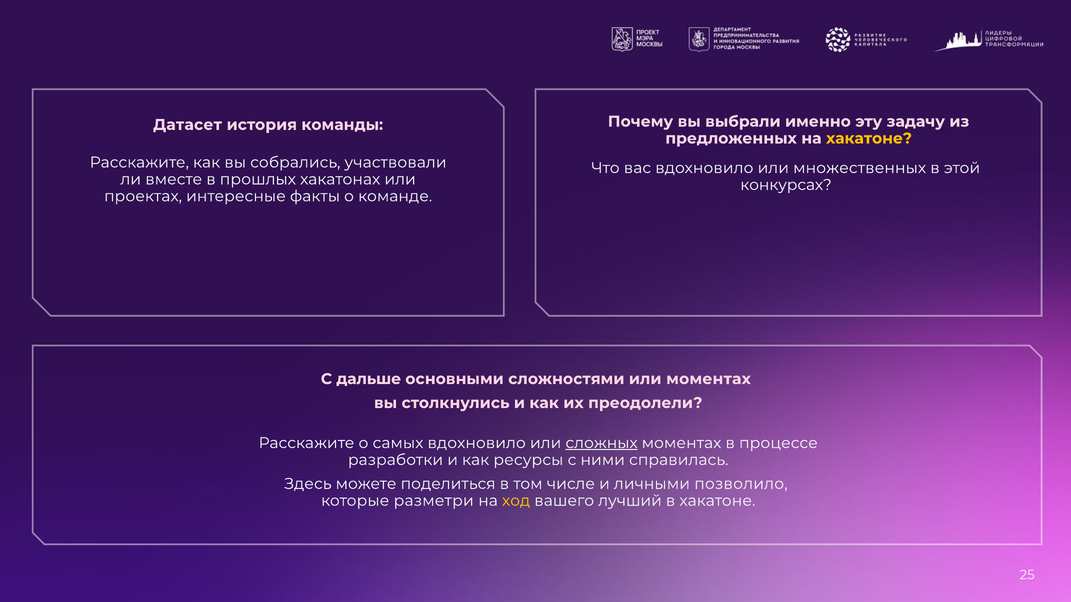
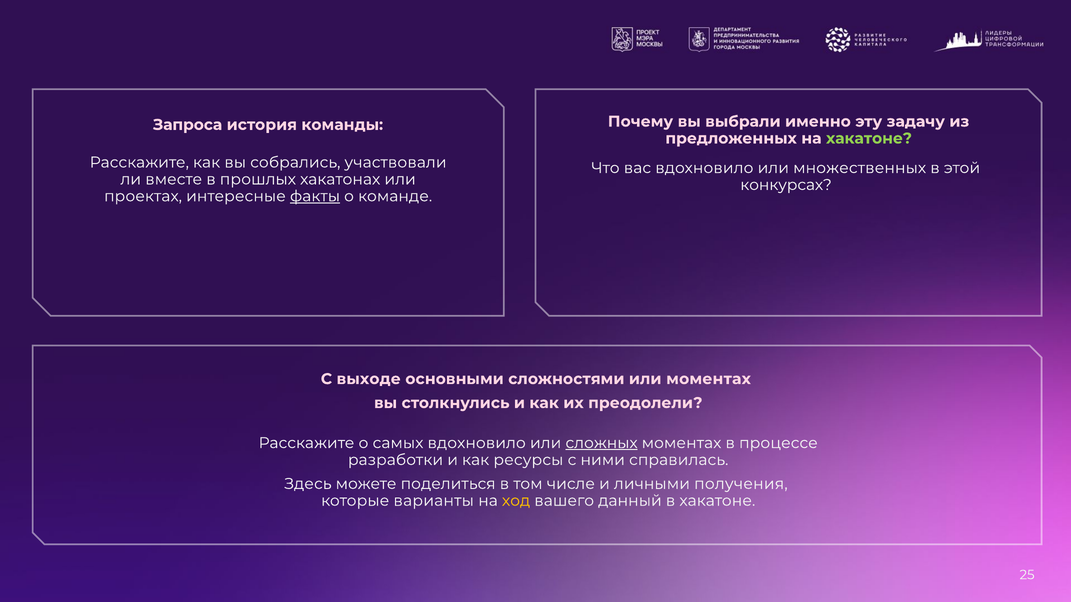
Датасет: Датасет -> Запроса
хакатоне at (869, 139) colour: yellow -> light green
факты underline: none -> present
дальше: дальше -> выходе
позволило: позволило -> получения
разметри: разметри -> варианты
лучший: лучший -> данный
